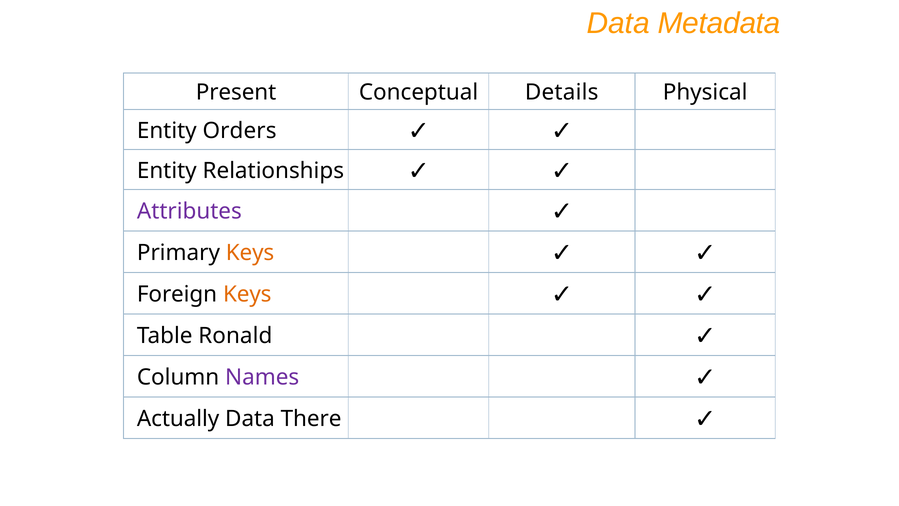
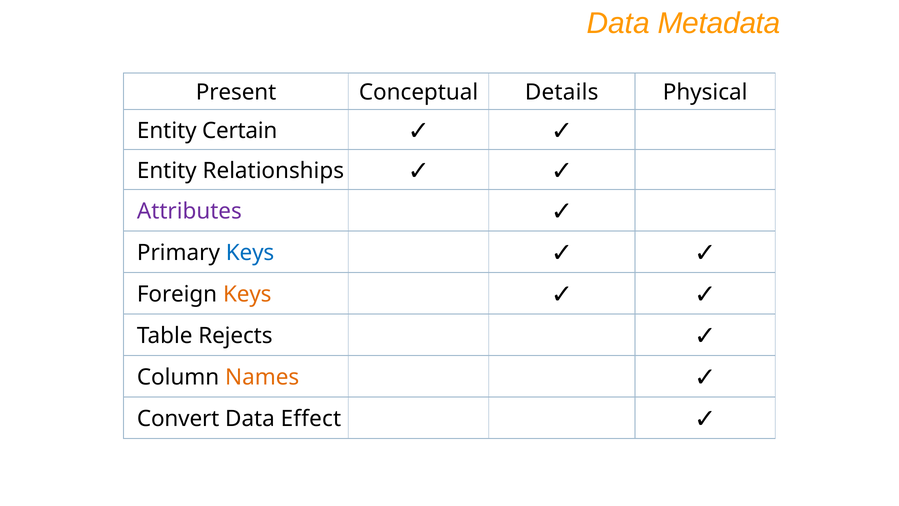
Orders: Orders -> Certain
Keys at (250, 253) colour: orange -> blue
Ronald: Ronald -> Rejects
Names colour: purple -> orange
Actually: Actually -> Convert
There: There -> Effect
